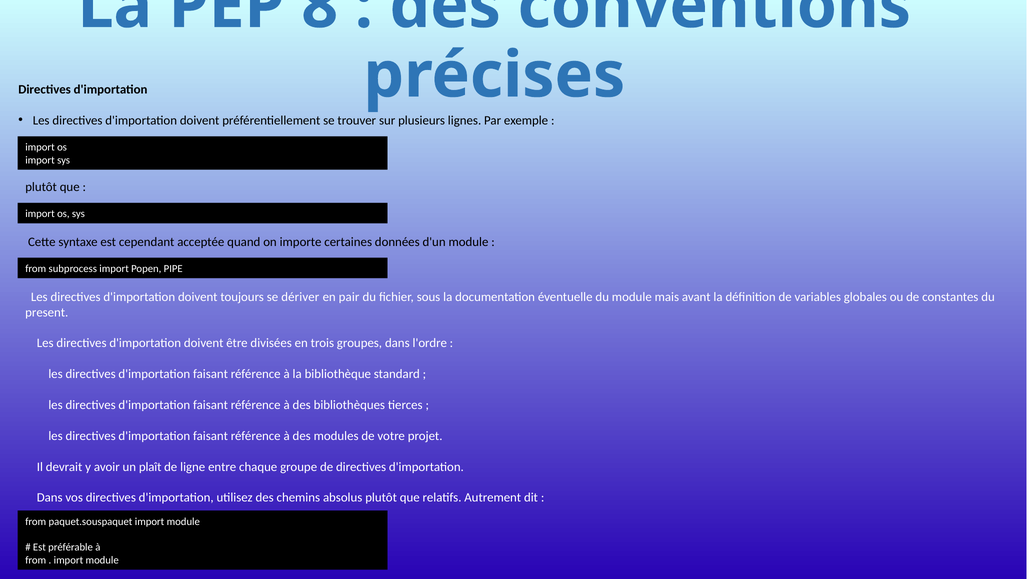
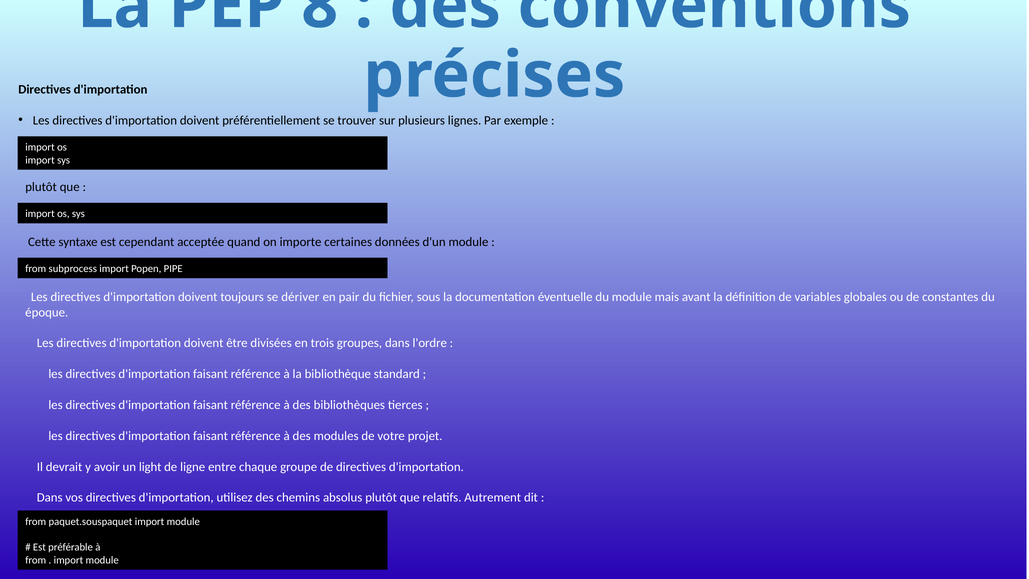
present: present -> époque
plaît: plaît -> light
